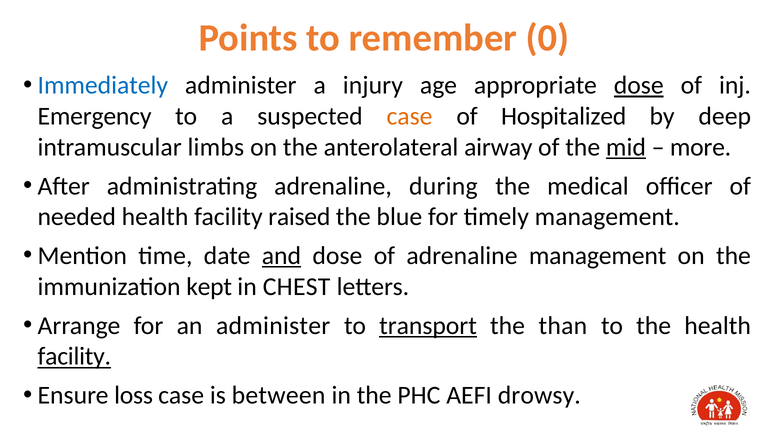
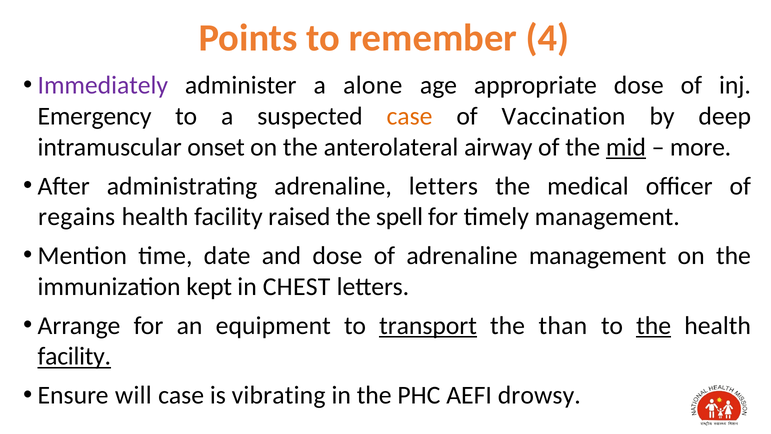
0: 0 -> 4
Immediately colour: blue -> purple
injury: injury -> alone
dose at (639, 85) underline: present -> none
Hospitalized: Hospitalized -> Vaccination
limbs: limbs -> onset
adrenaline during: during -> letters
needed: needed -> regains
blue: blue -> spell
and underline: present -> none
an administer: administer -> equipment
the at (654, 325) underline: none -> present
loss: loss -> will
between: between -> vibrating
